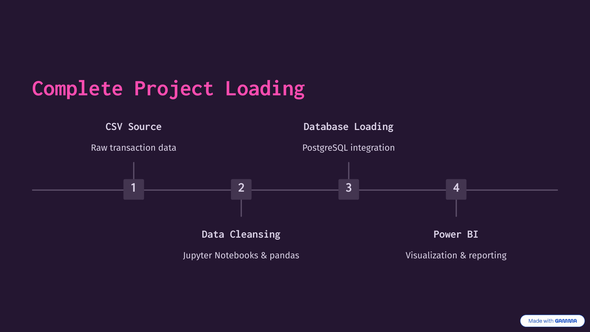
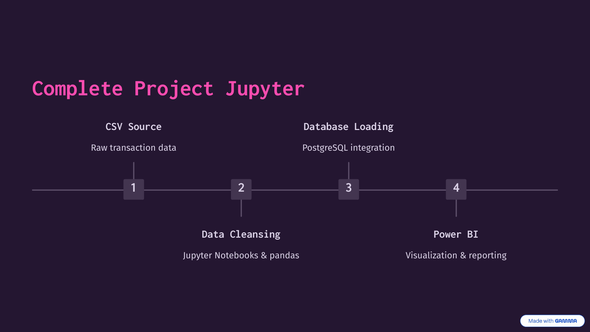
Project Loading: Loading -> Jupyter
